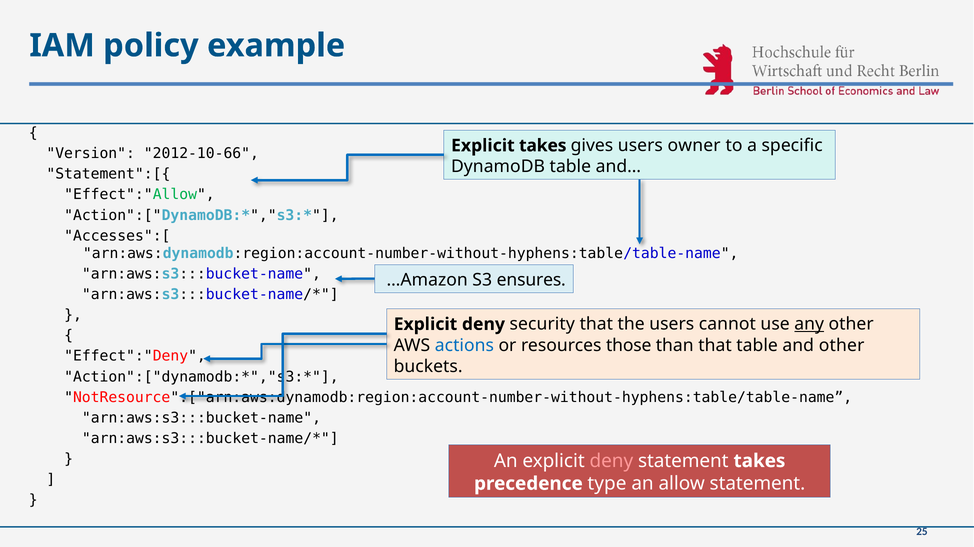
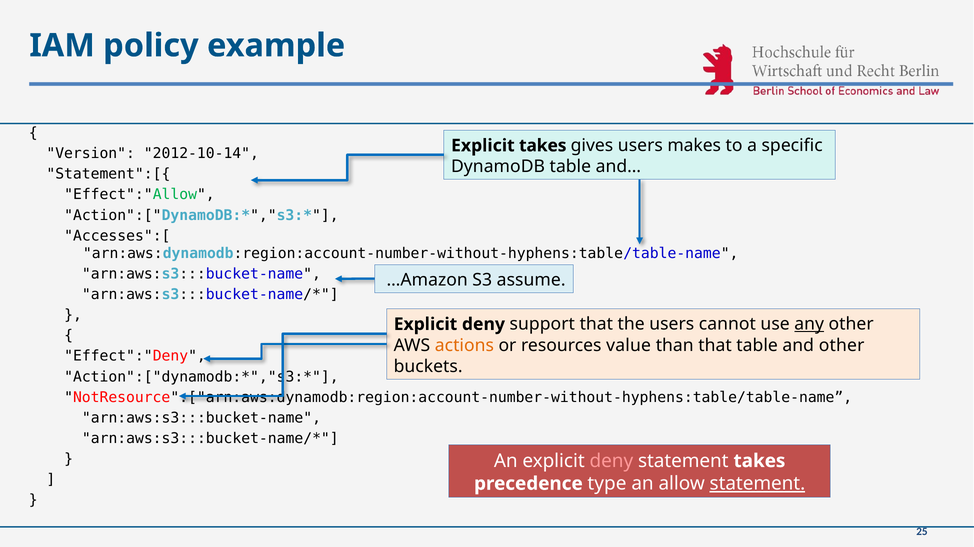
owner: owner -> makes
2012-10-66: 2012-10-66 -> 2012-10-14
ensures: ensures -> assume
security: security -> support
actions colour: blue -> orange
those: those -> value
statement at (757, 484) underline: none -> present
